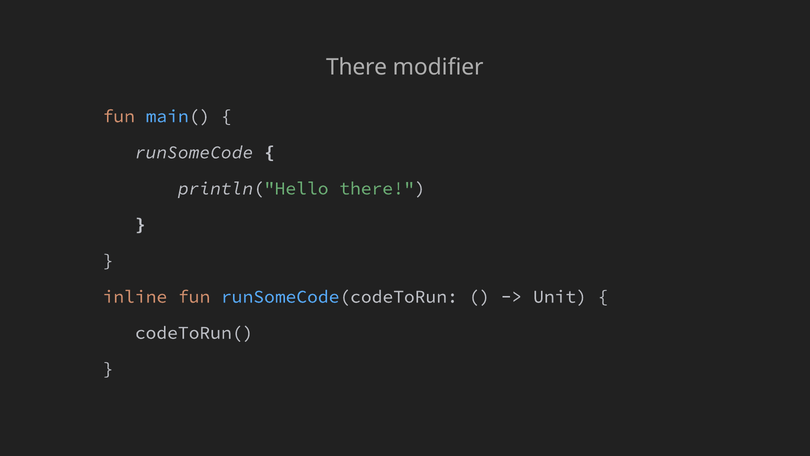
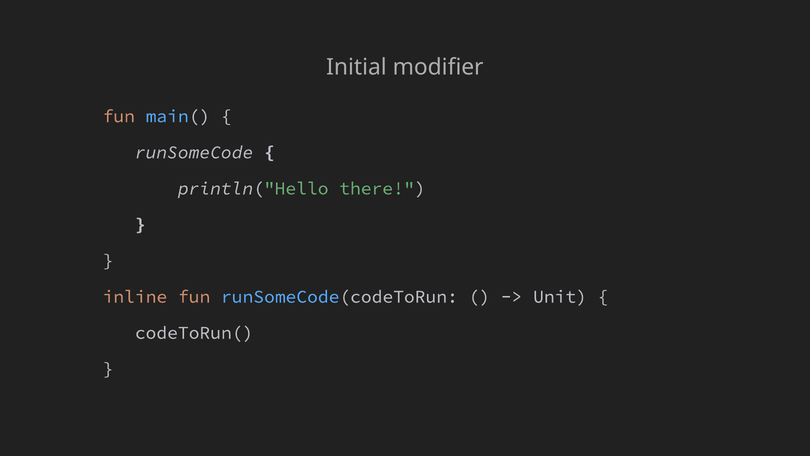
There at (357, 67): There -> Initial
